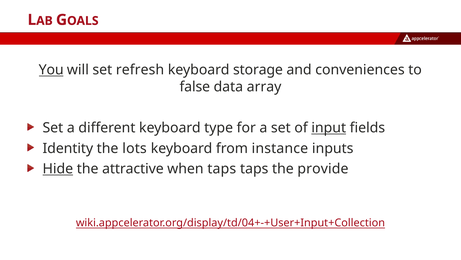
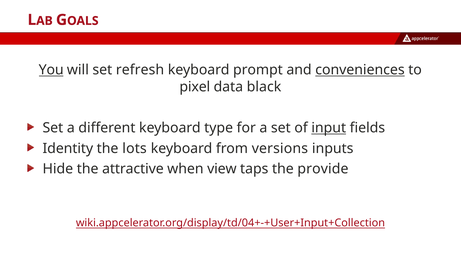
storage: storage -> prompt
conveniences underline: none -> present
false: false -> pixel
array: array -> black
instance: instance -> versions
Hide underline: present -> none
when taps: taps -> view
